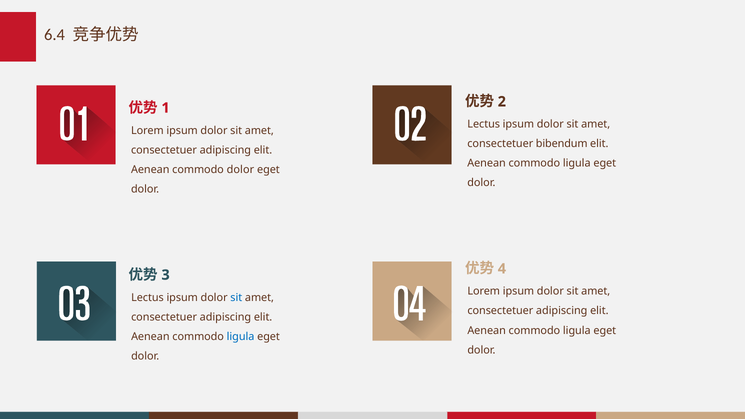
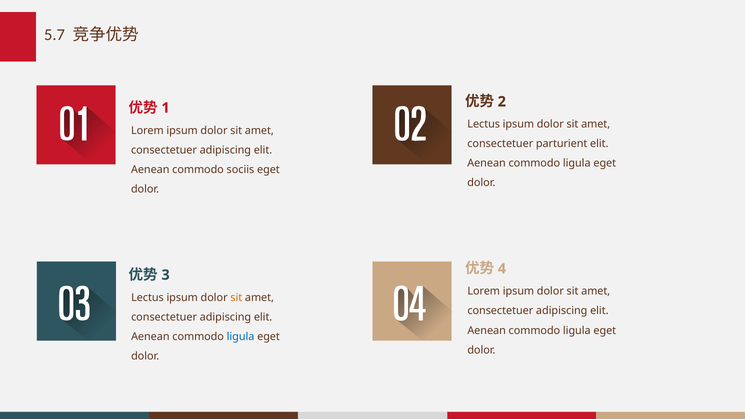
6.4: 6.4 -> 5.7
bibendum: bibendum -> parturient
commodo dolor: dolor -> sociis
sit at (236, 298) colour: blue -> orange
